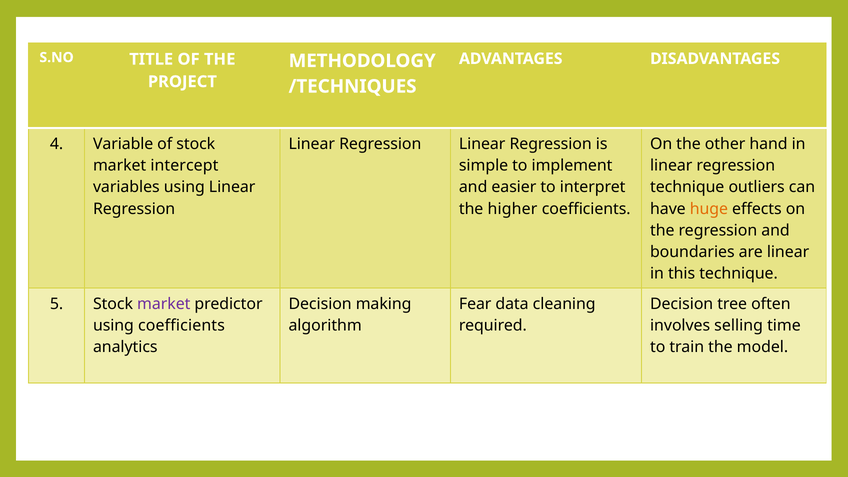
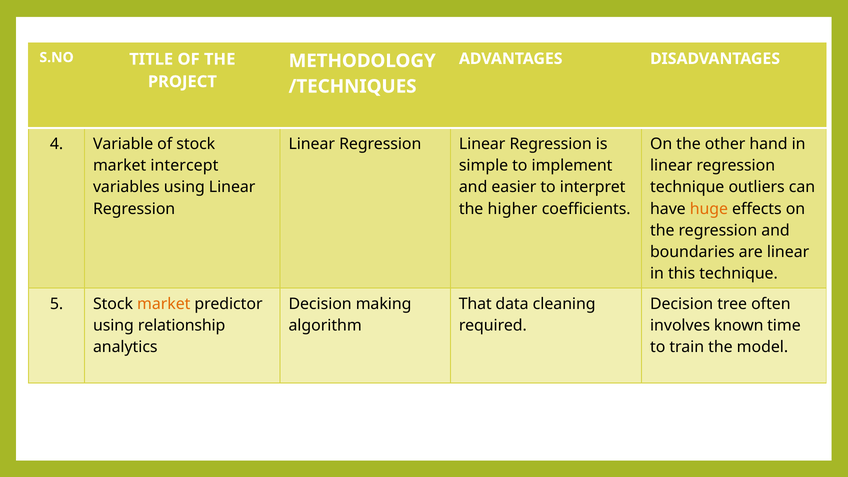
market at (164, 304) colour: purple -> orange
Fear: Fear -> That
using coefficients: coefficients -> relationship
selling: selling -> known
